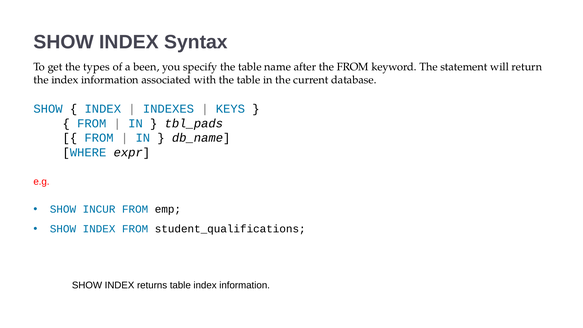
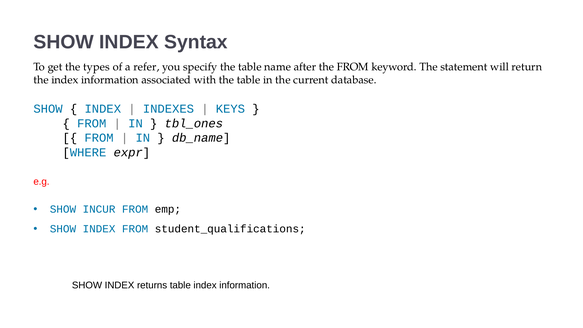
been: been -> refer
tbl_pads: tbl_pads -> tbl_ones
